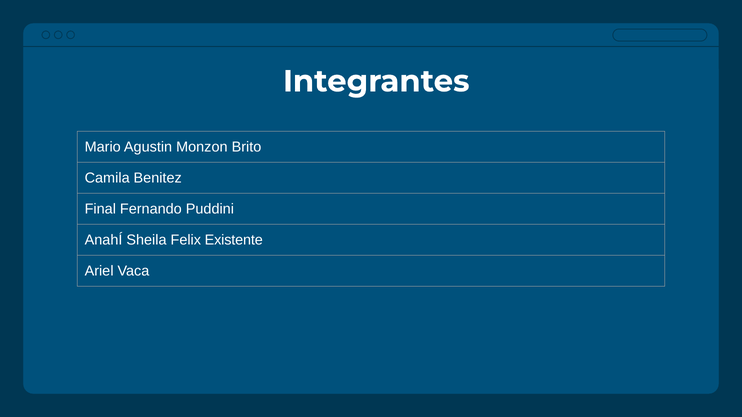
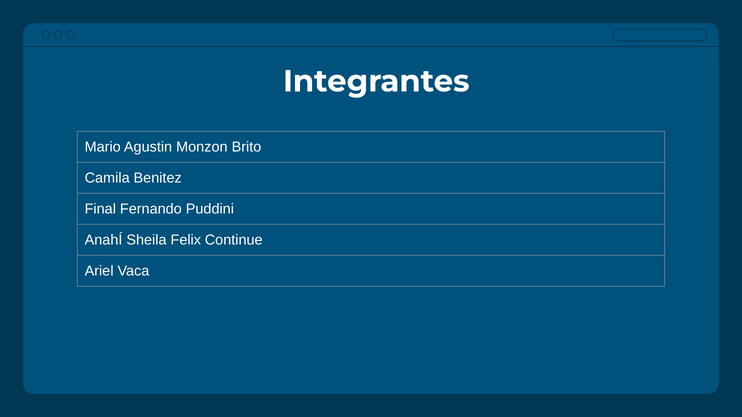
Existente: Existente -> Continue
